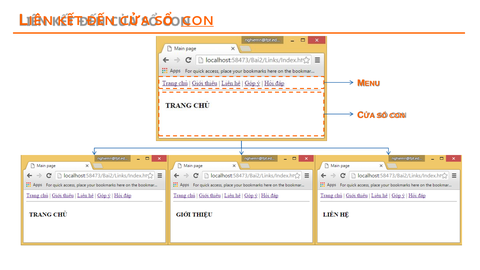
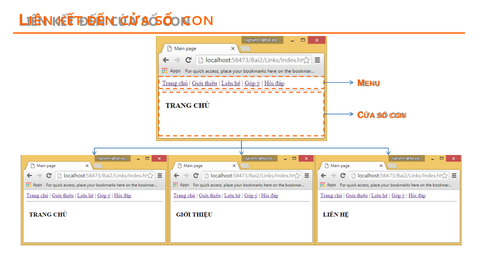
CON at (197, 21) underline: present -> none
